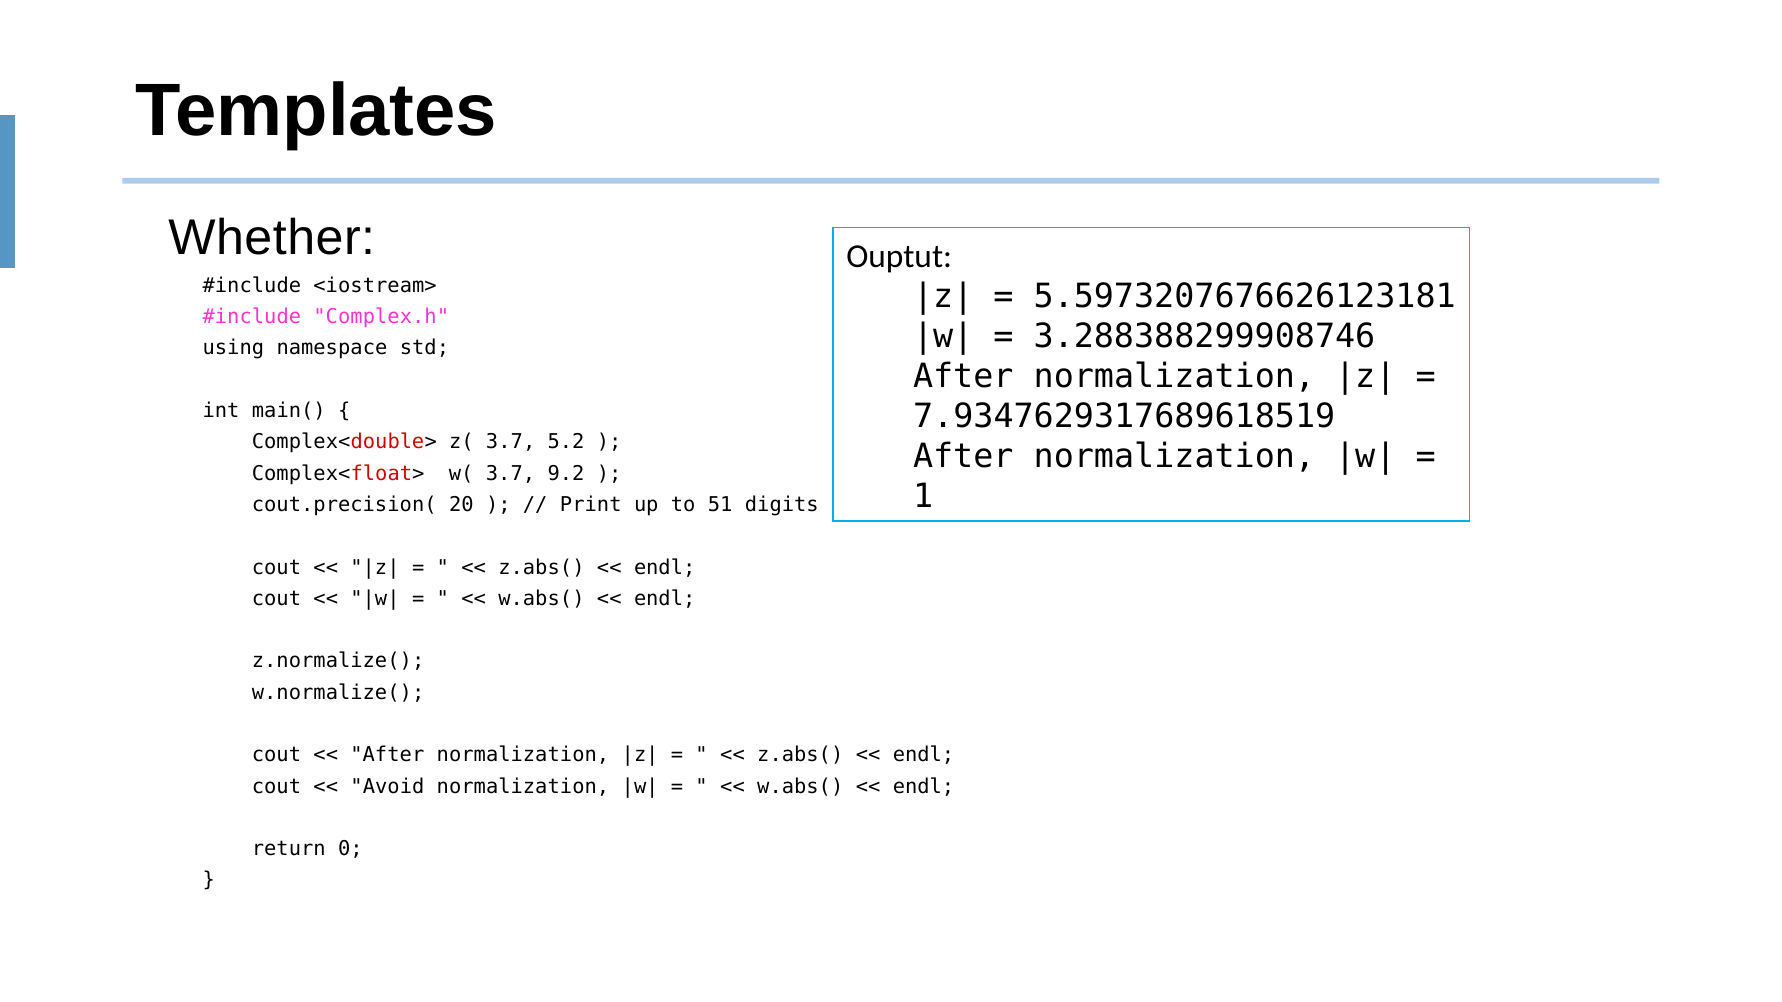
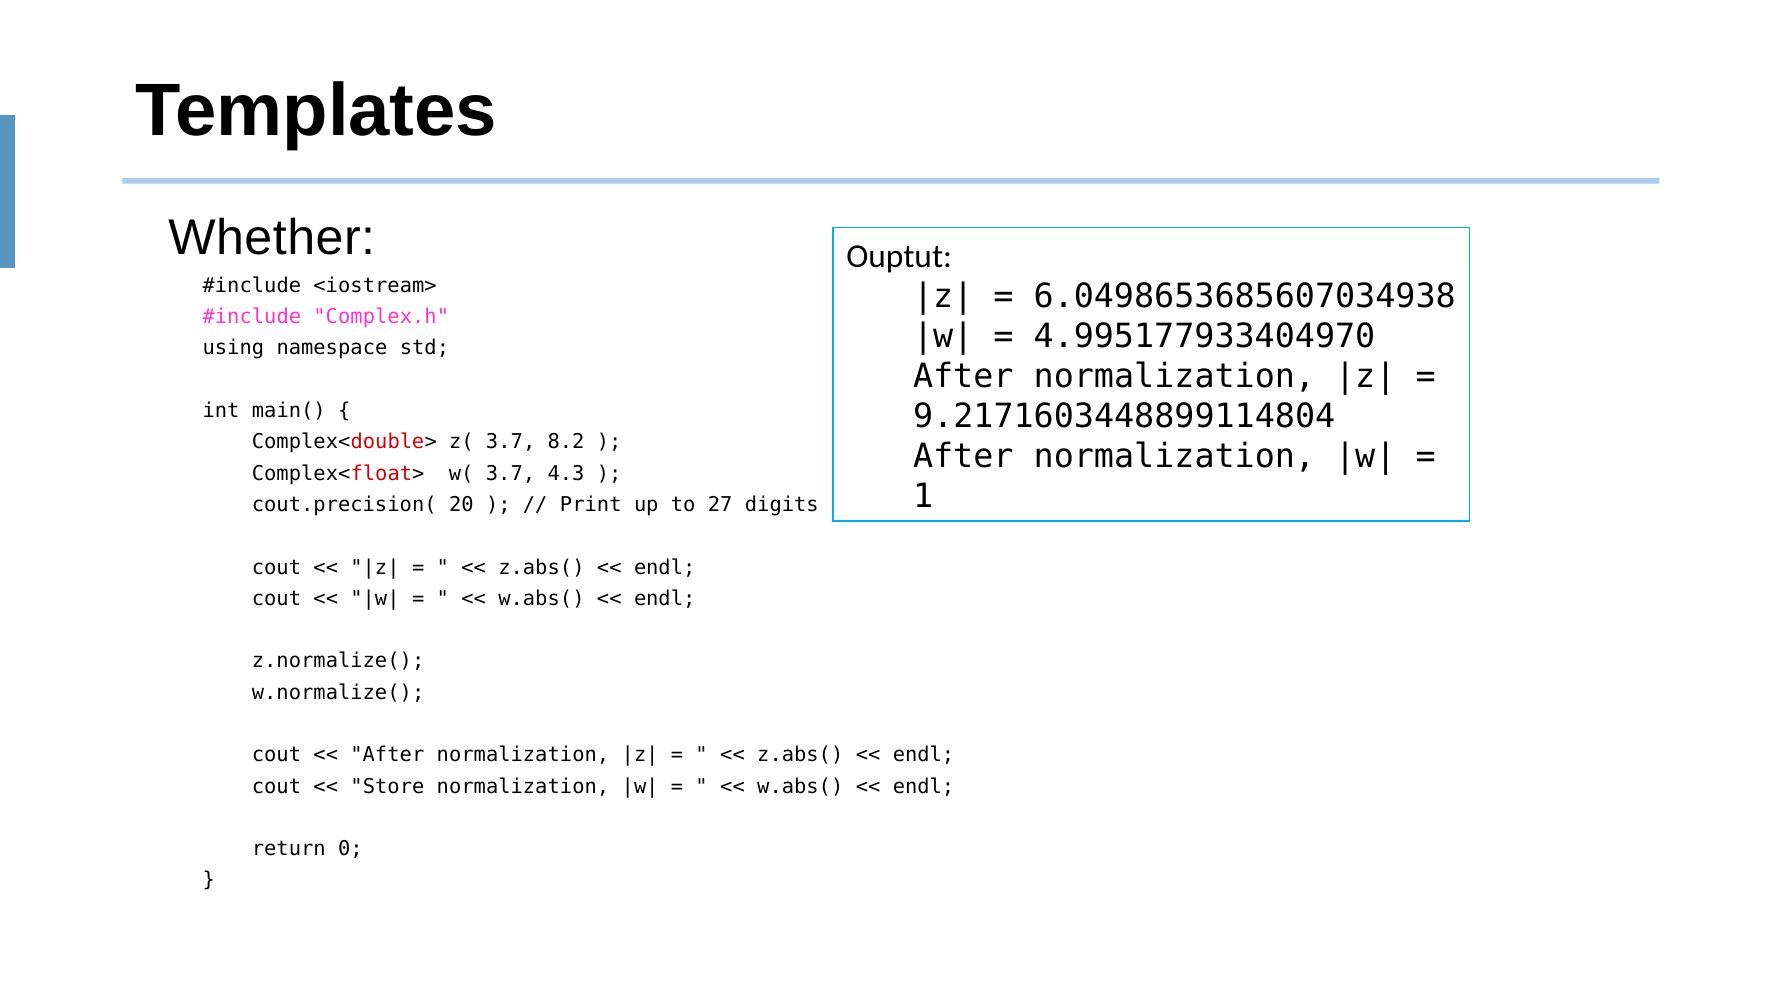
5.5973207676626123181: 5.5973207676626123181 -> 6.0498653685607034938
3.288388299908746: 3.288388299908746 -> 4.995177933404970
7.9347629317689618519: 7.9347629317689618519 -> 9.2171603448899114804
5.2: 5.2 -> 8.2
9.2: 9.2 -> 4.3
51: 51 -> 27
Avoid: Avoid -> Store
